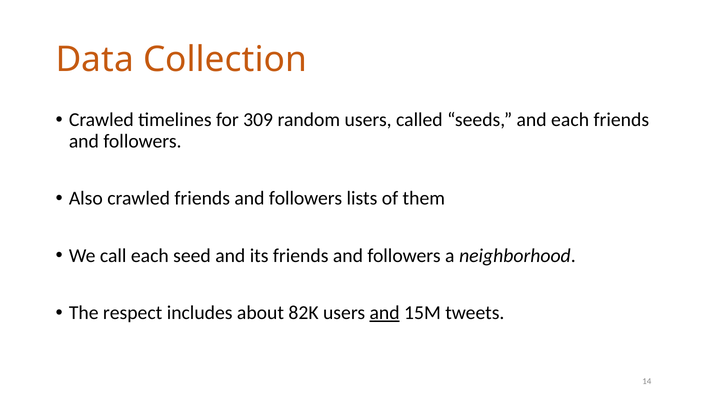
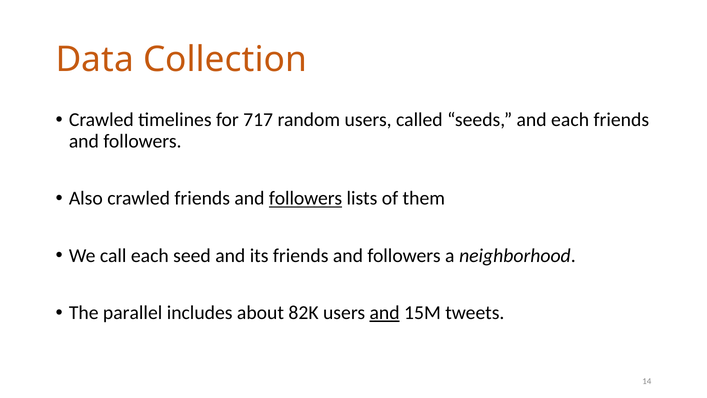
309: 309 -> 717
followers at (306, 198) underline: none -> present
respect: respect -> parallel
